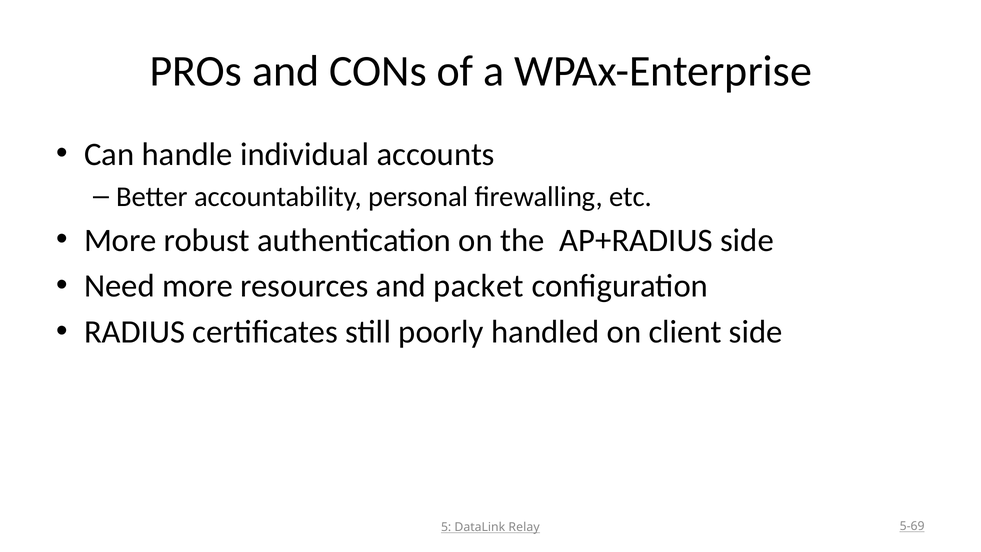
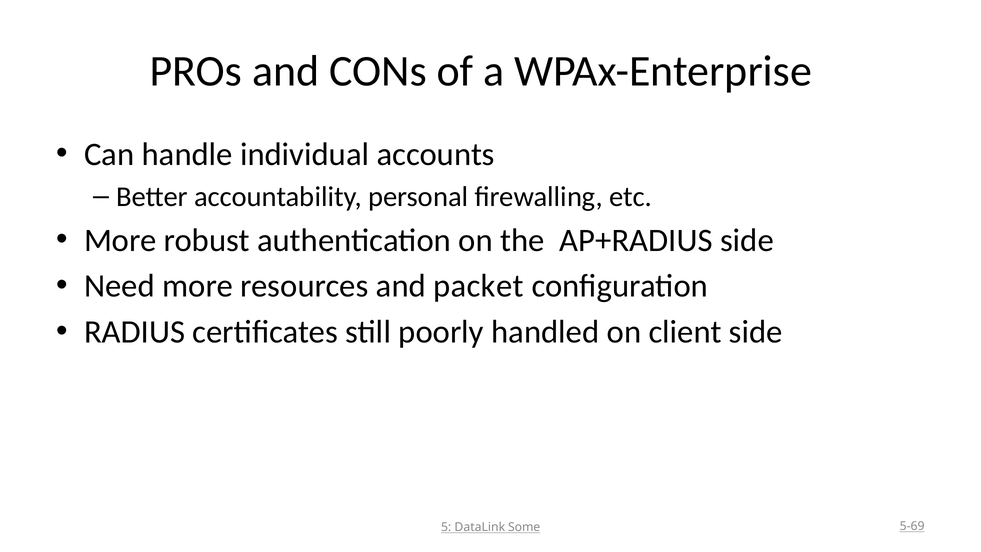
Relay: Relay -> Some
